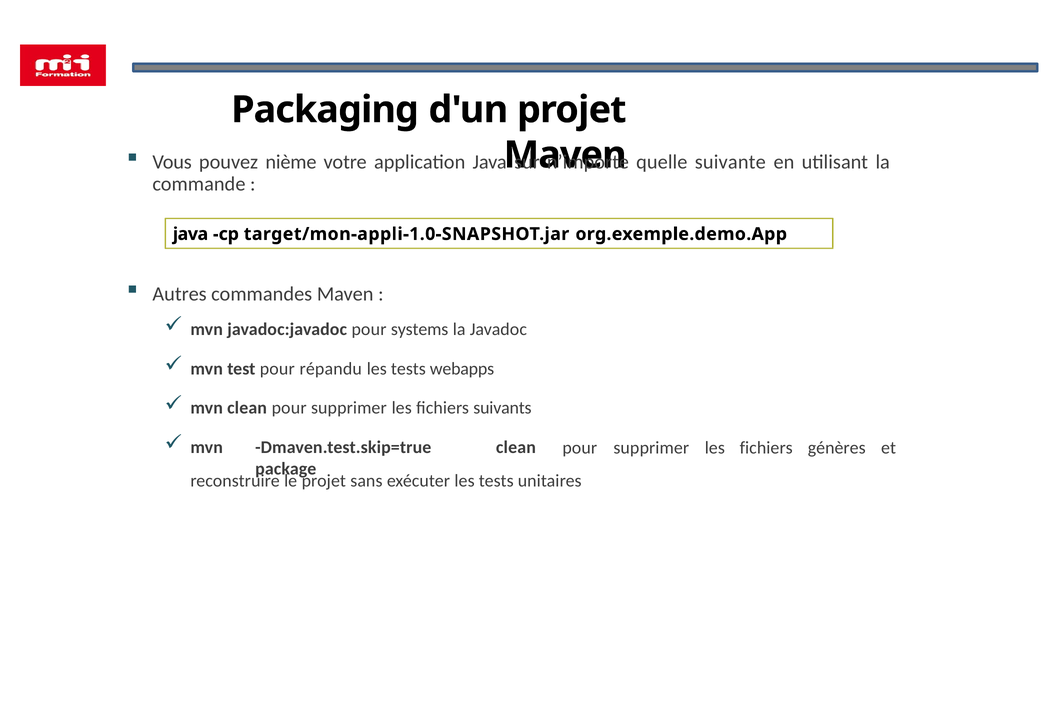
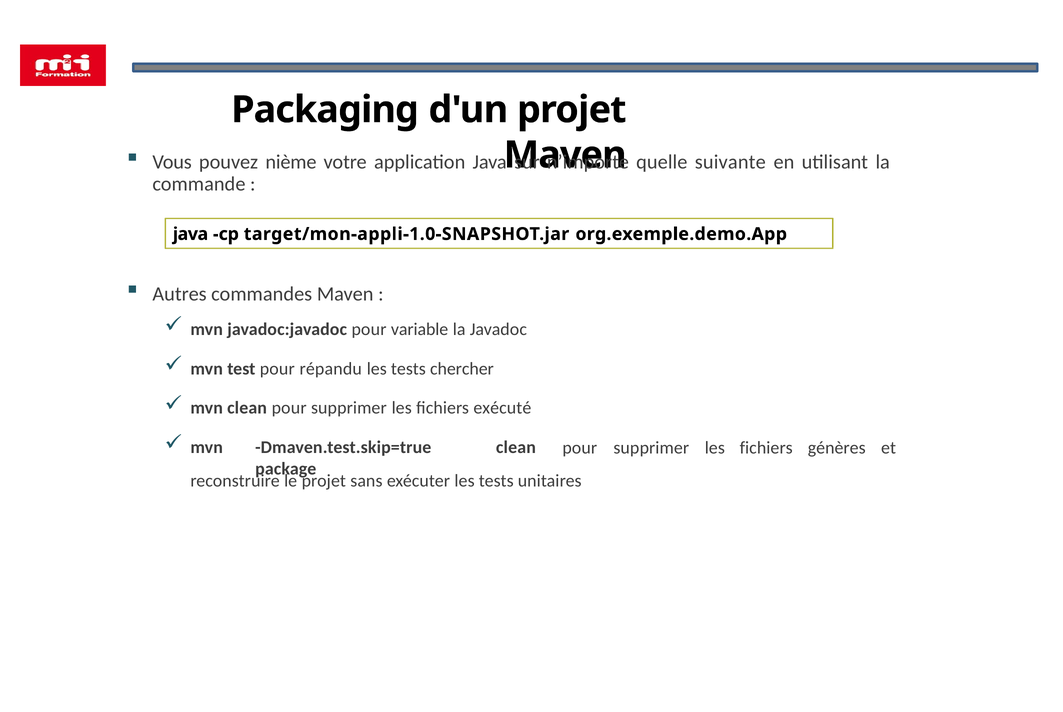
systems: systems -> variable
webapps: webapps -> chercher
suivants: suivants -> exécuté
